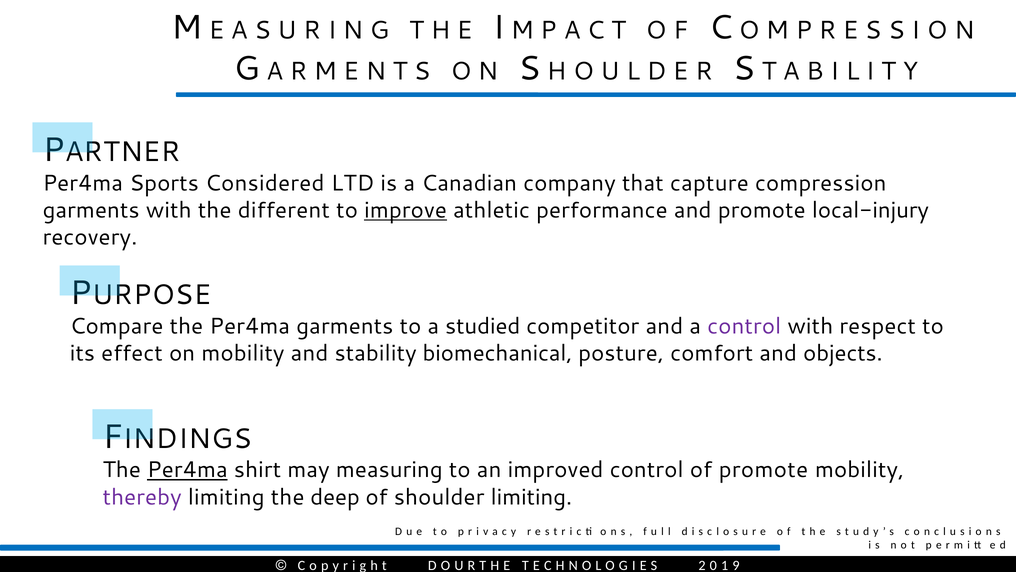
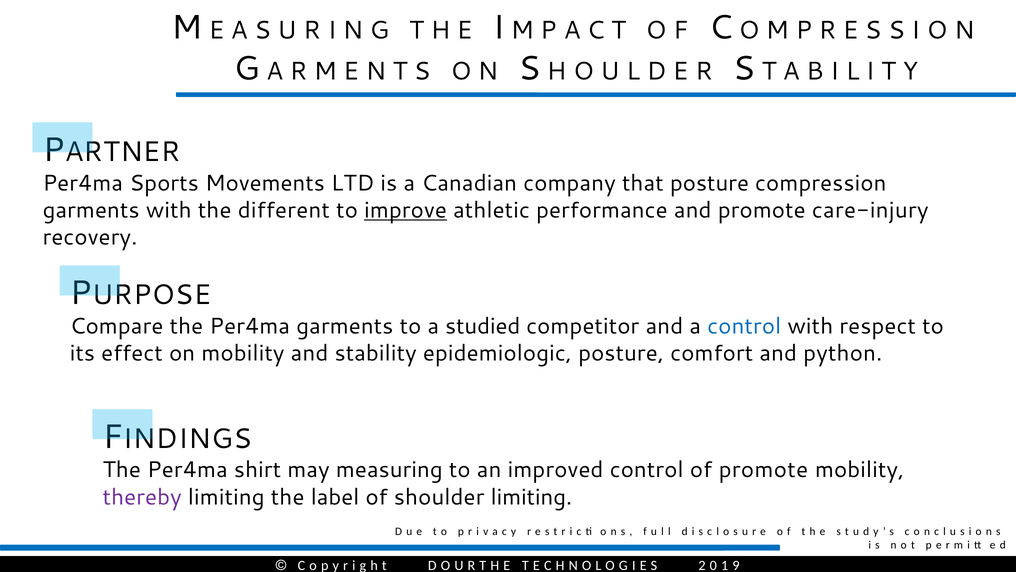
Considered: Considered -> Movements
that capture: capture -> posture
local-injury: local-injury -> care-injury
control at (744, 326) colour: purple -> blue
biomechanical: biomechanical -> epidemiologic
objects: objects -> python
Per4ma at (187, 470) underline: present -> none
deep: deep -> label
